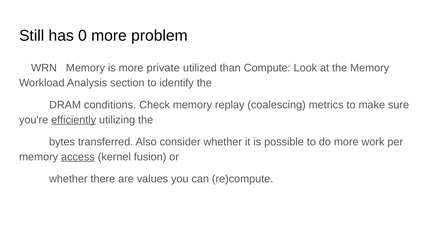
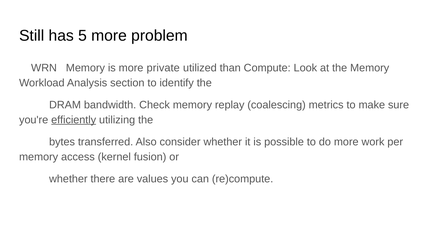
0: 0 -> 5
conditions: conditions -> bandwidth
access underline: present -> none
